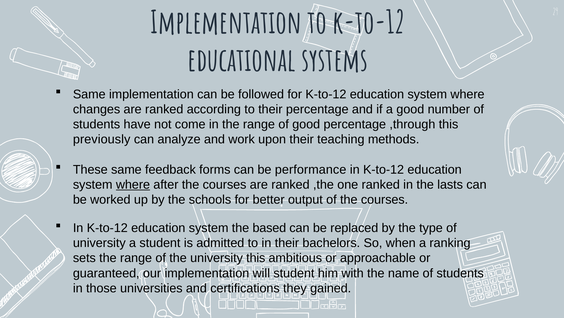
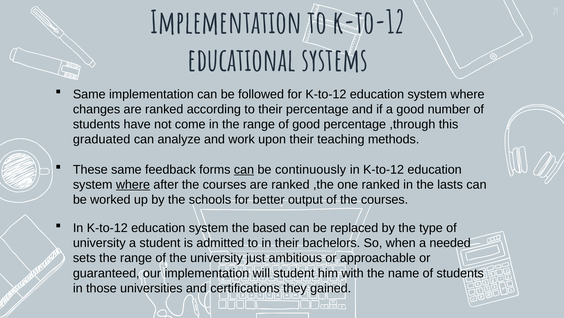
previously: previously -> graduated
can at (244, 169) underline: none -> present
performance: performance -> continuously
ranking: ranking -> needed
university this: this -> just
